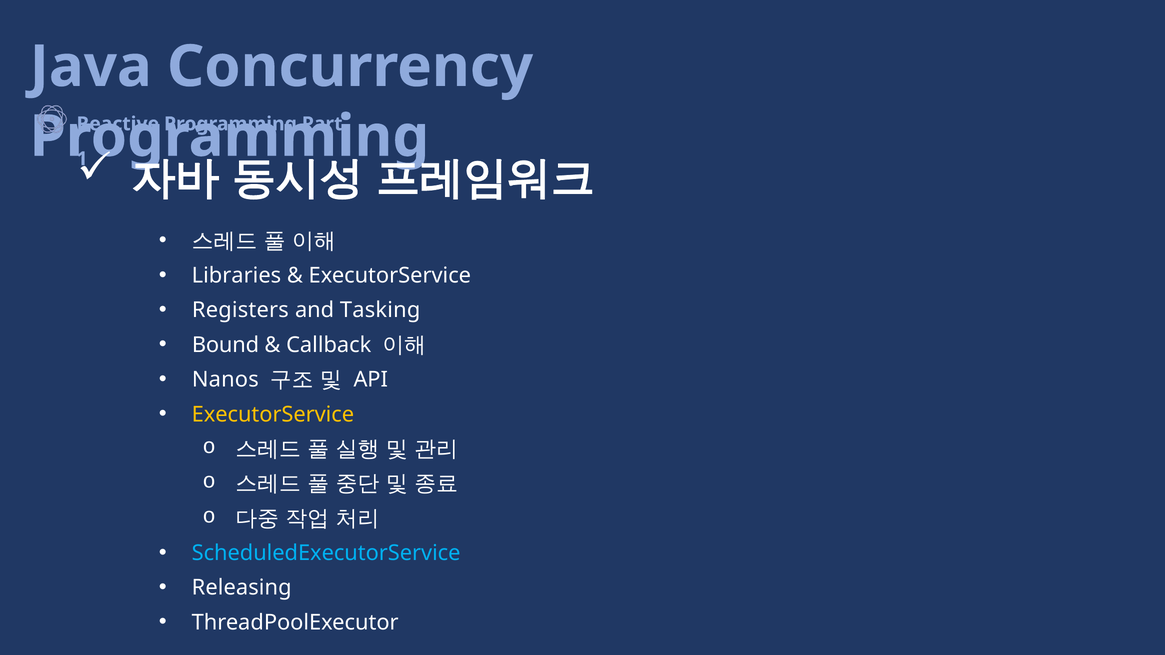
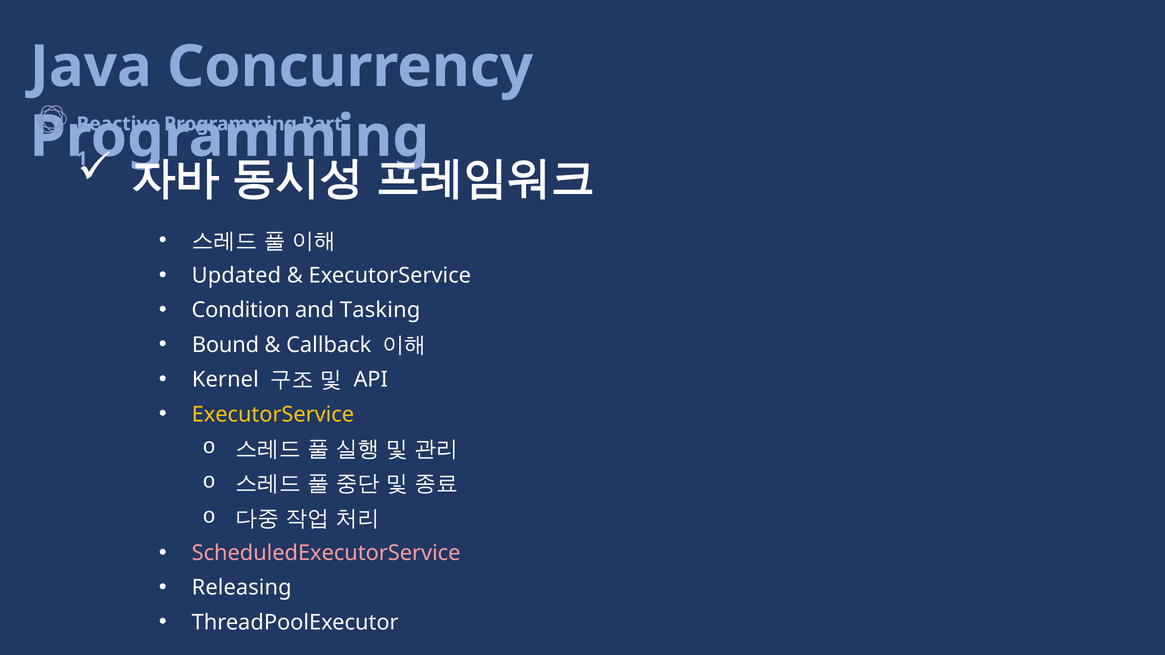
Libraries: Libraries -> Updated
Registers: Registers -> Condition
Nanos: Nanos -> Kernel
ScheduledExecutorService colour: light blue -> pink
